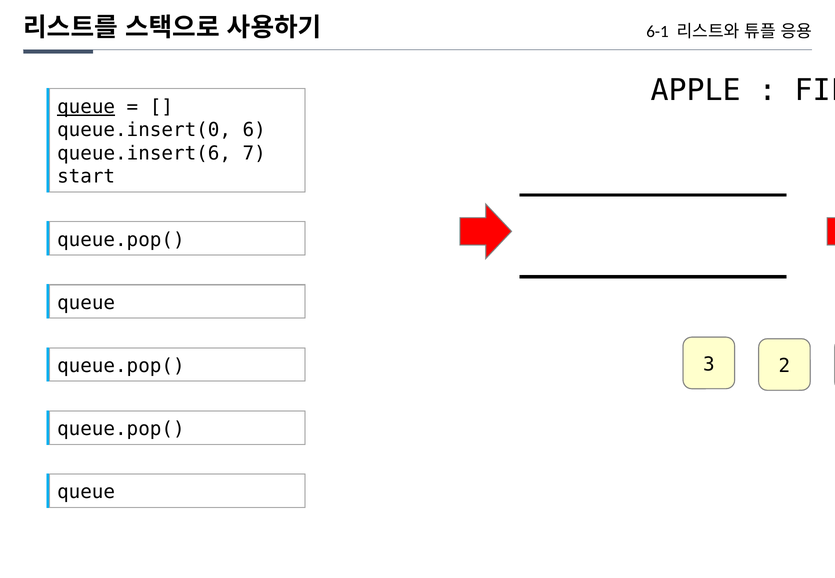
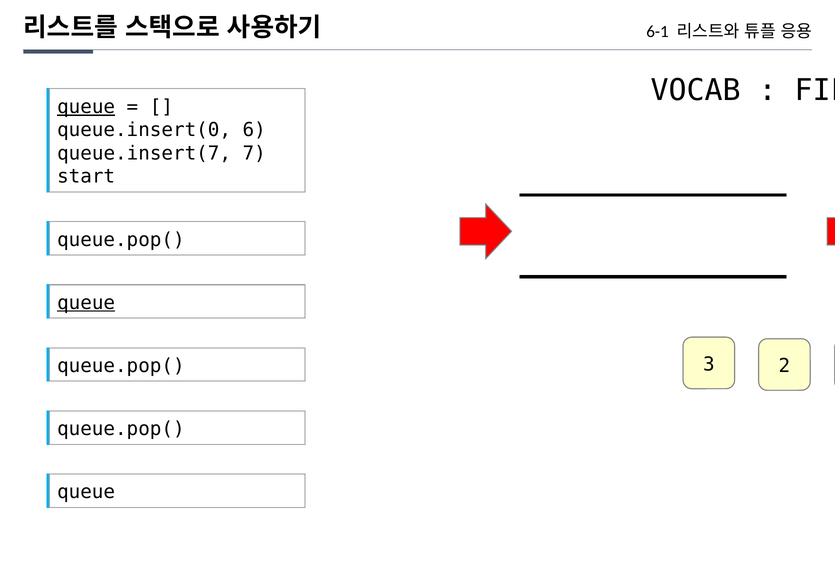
APPLE: APPLE -> VOCAB
queue.insert(6: queue.insert(6 -> queue.insert(7
queue at (86, 303) underline: none -> present
